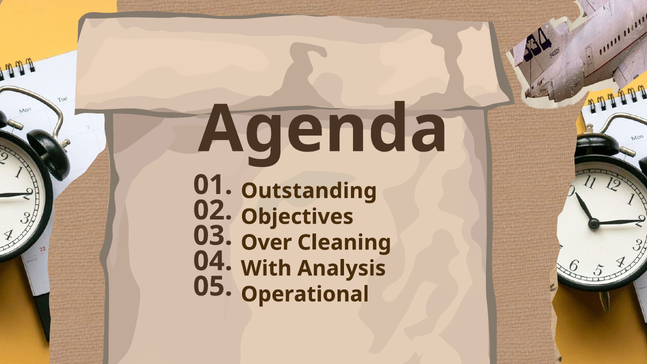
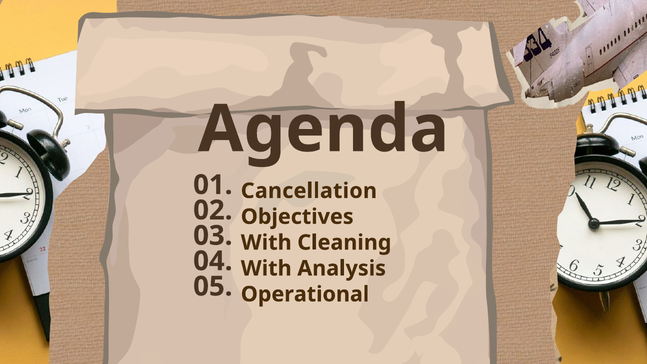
Outstanding: Outstanding -> Cancellation
Over at (266, 243): Over -> With
